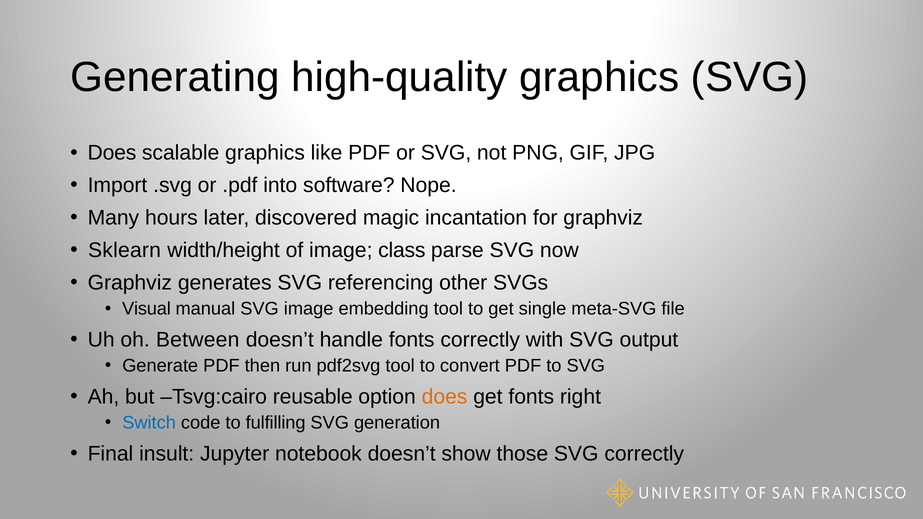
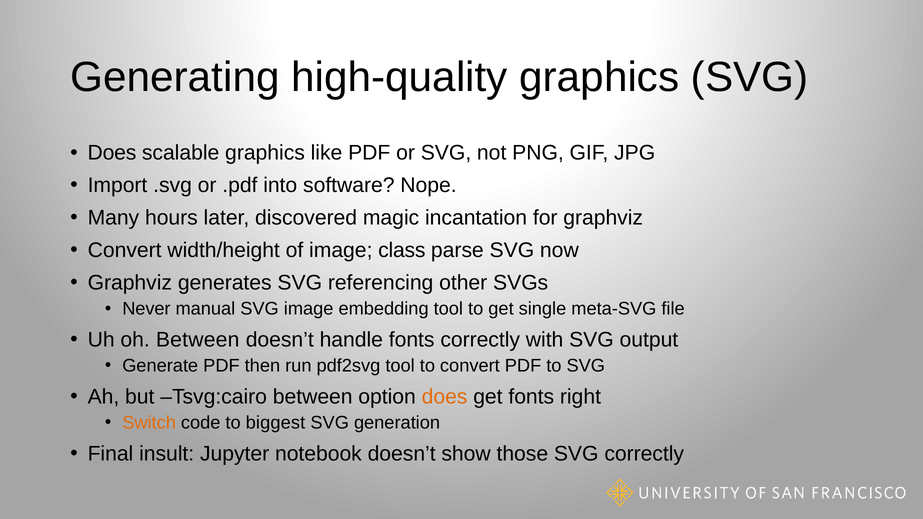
Sklearn at (125, 250): Sklearn -> Convert
Visual: Visual -> Never
Tsvg:cairo reusable: reusable -> between
Switch colour: blue -> orange
fulfilling: fulfilling -> biggest
